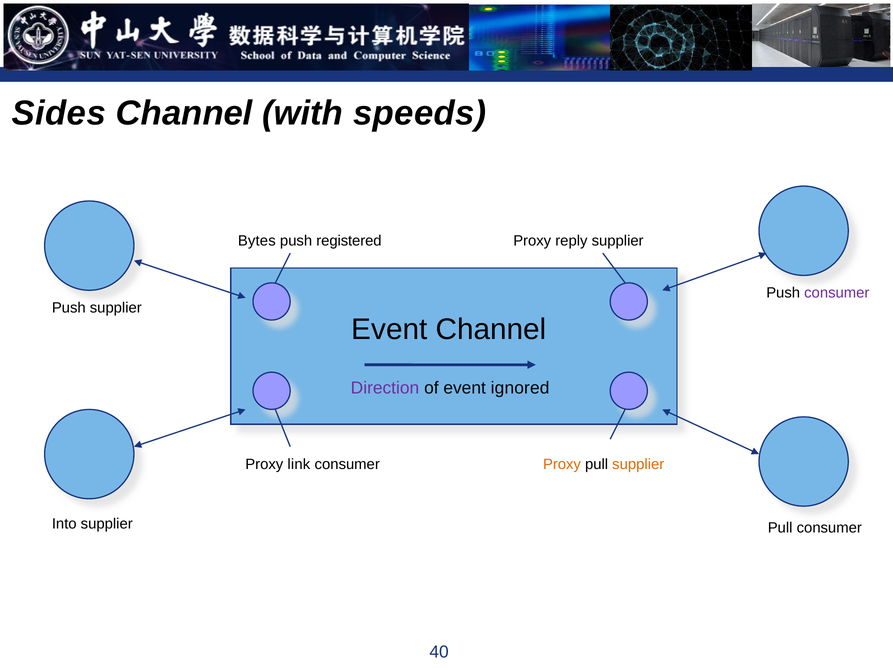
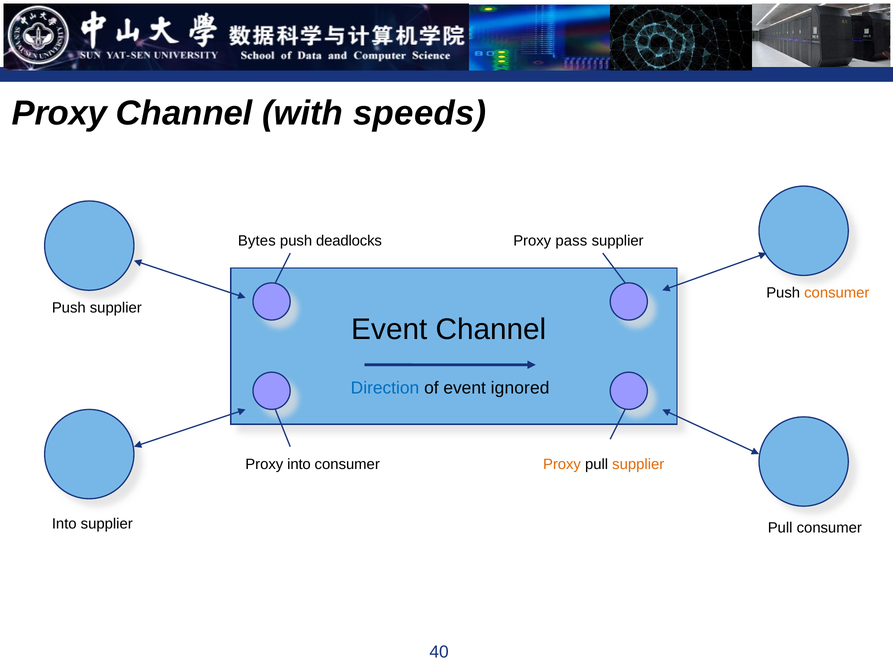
Sides at (59, 113): Sides -> Proxy
registered: registered -> deadlocks
reply: reply -> pass
consumer at (837, 293) colour: purple -> orange
Direction colour: purple -> blue
Proxy link: link -> into
